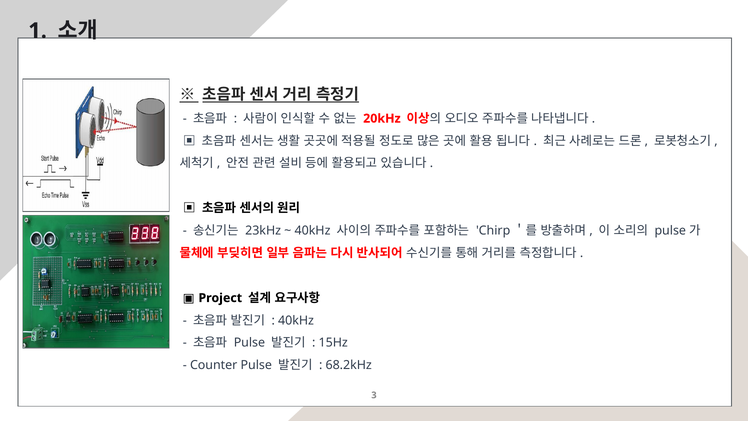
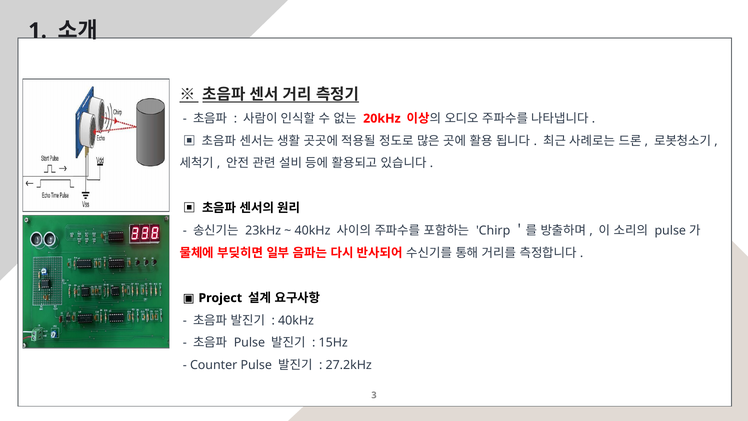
68.2kHz: 68.2kHz -> 27.2kHz
